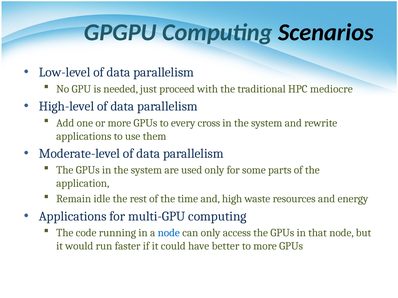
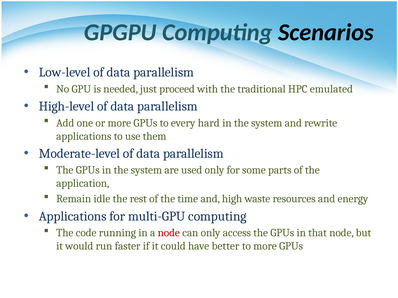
mediocre: mediocre -> emulated
cross: cross -> hard
node at (169, 233) colour: blue -> red
